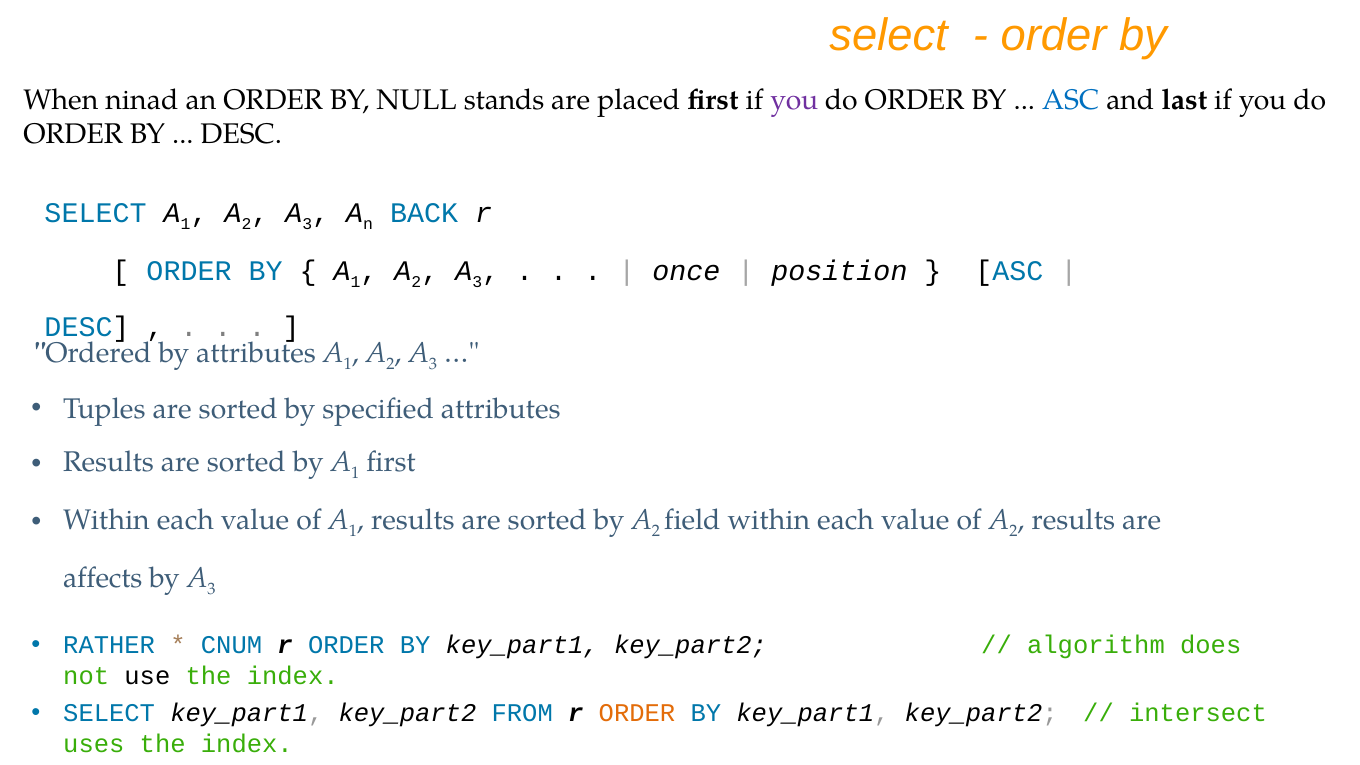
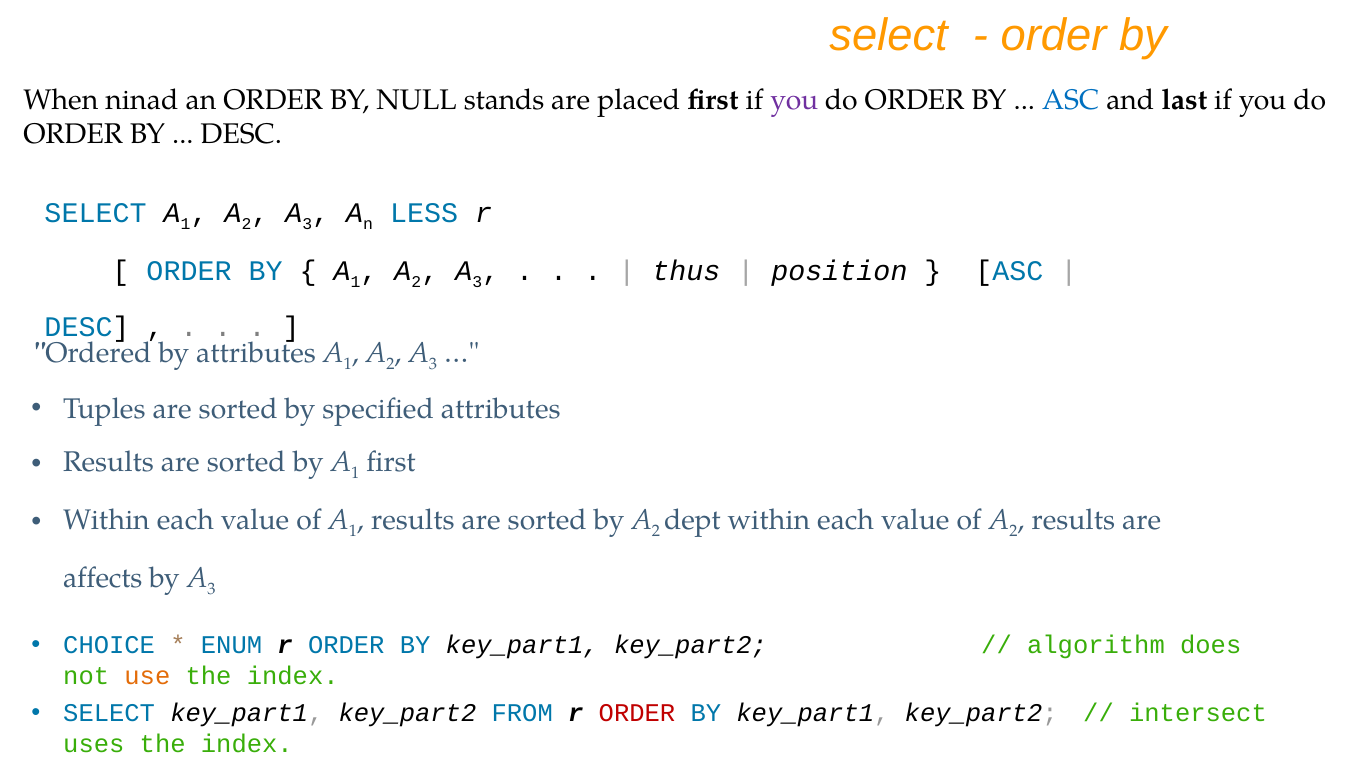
BACK: BACK -> LESS
once: once -> thus
field: field -> dept
RATHER: RATHER -> CHOICE
CNUM: CNUM -> ENUM
use colour: black -> orange
ORDER at (637, 713) colour: orange -> red
